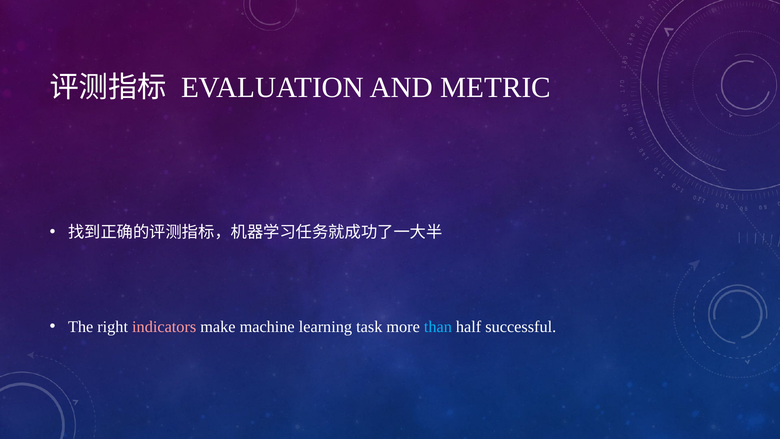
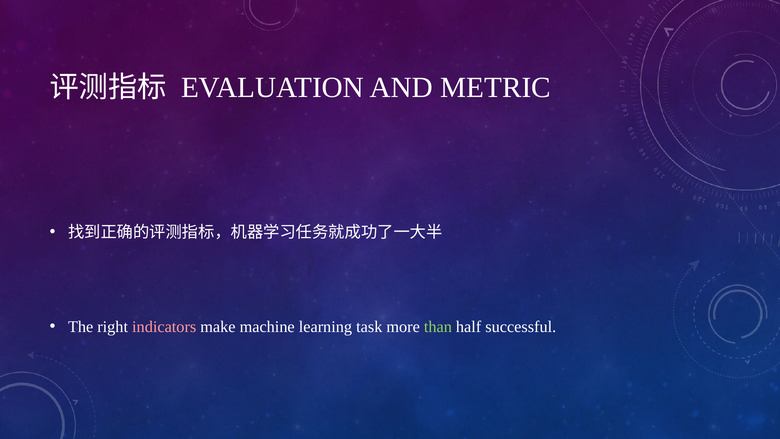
than colour: light blue -> light green
